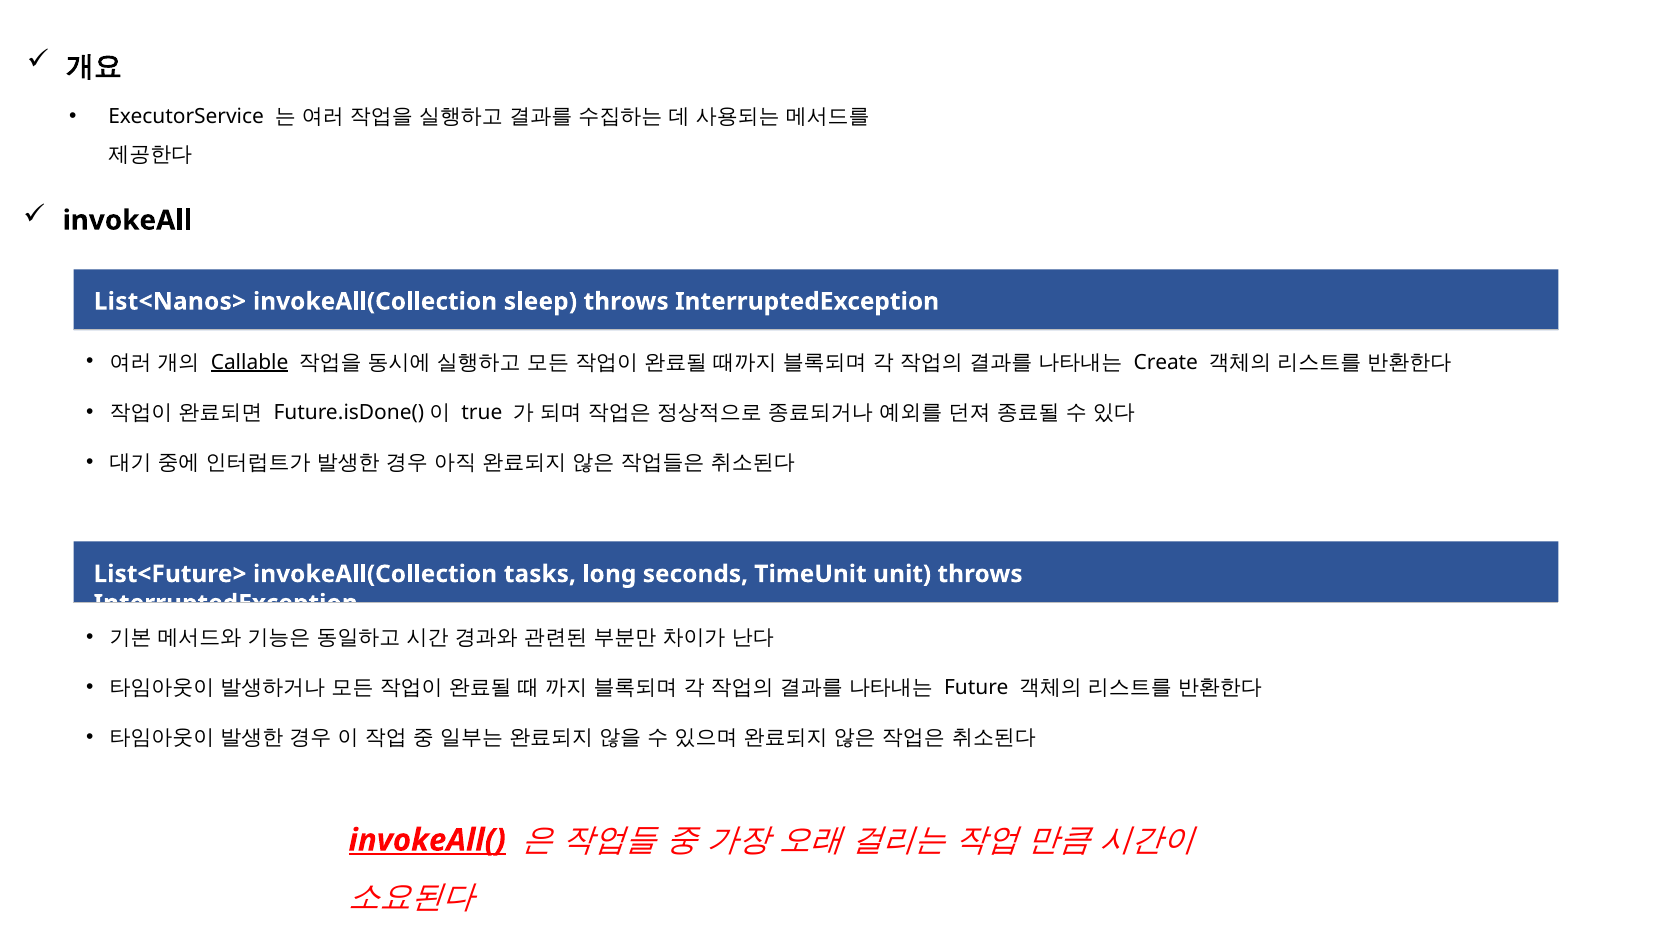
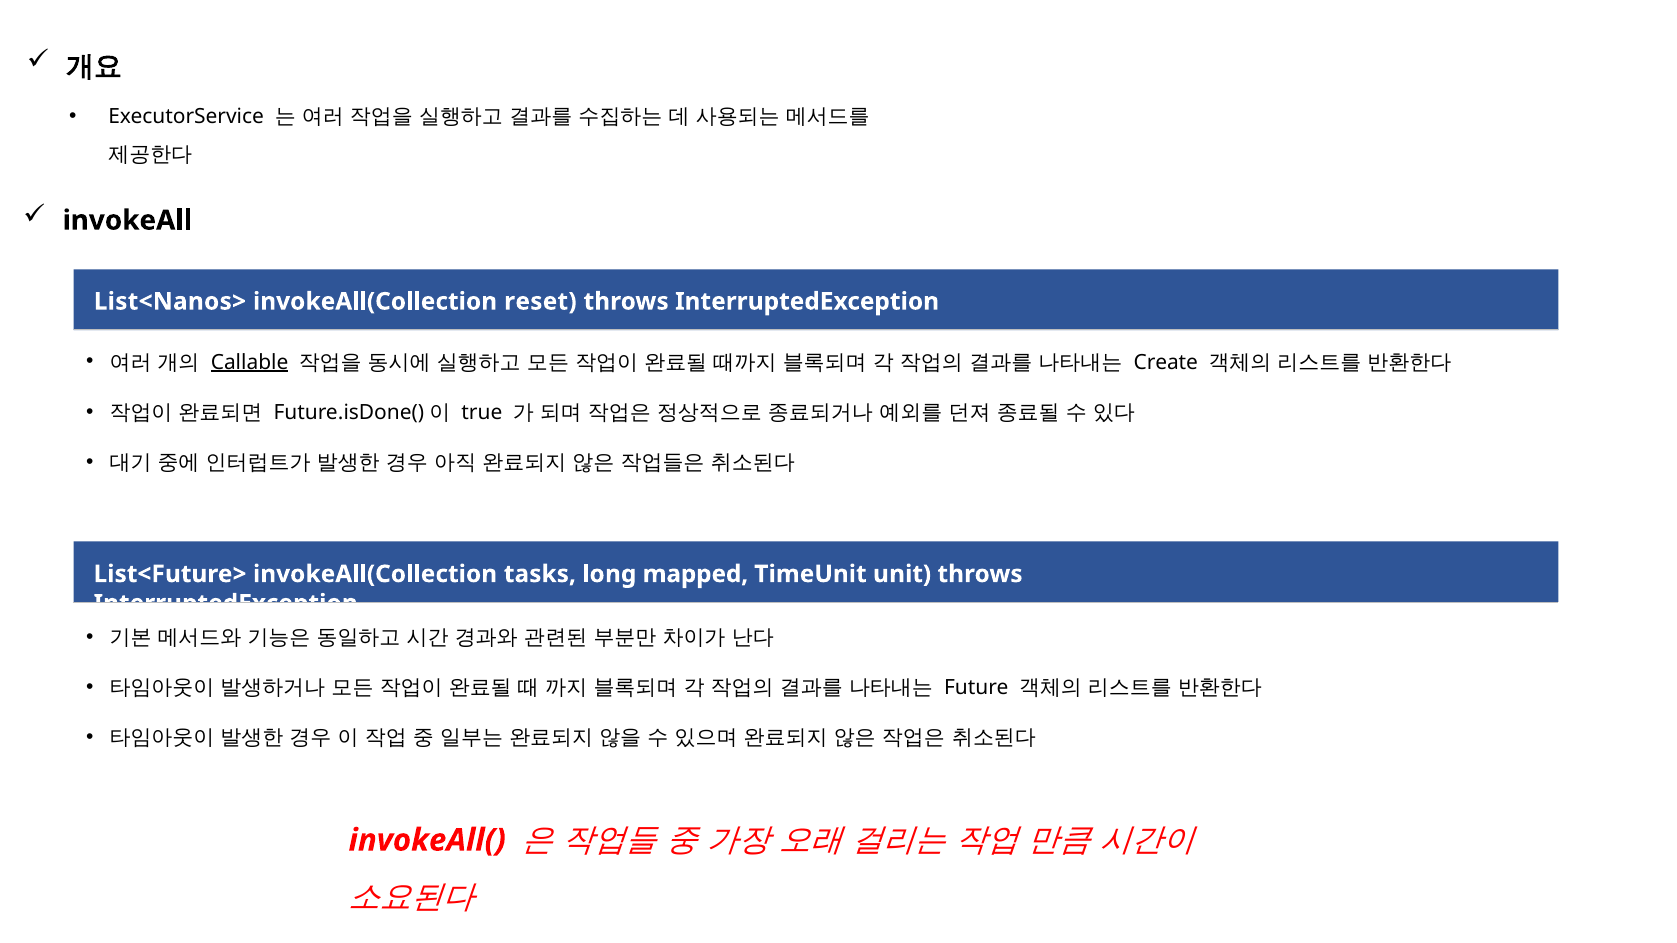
sleep: sleep -> reset
seconds: seconds -> mapped
invokeAll( underline: present -> none
